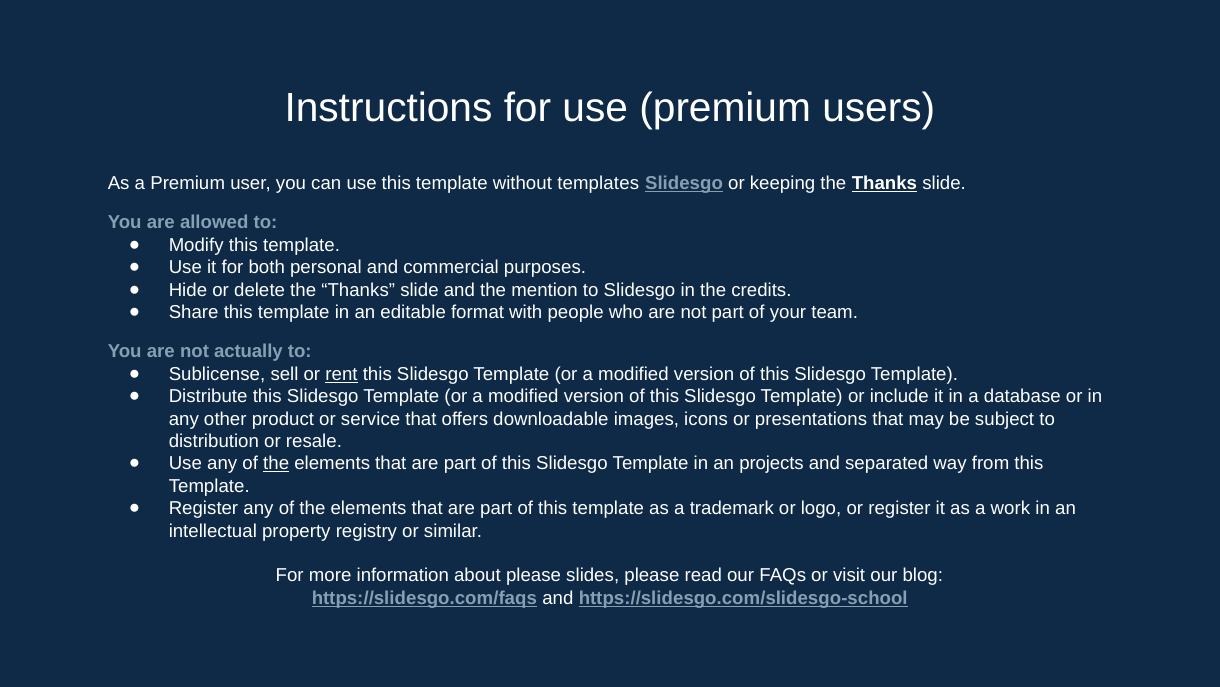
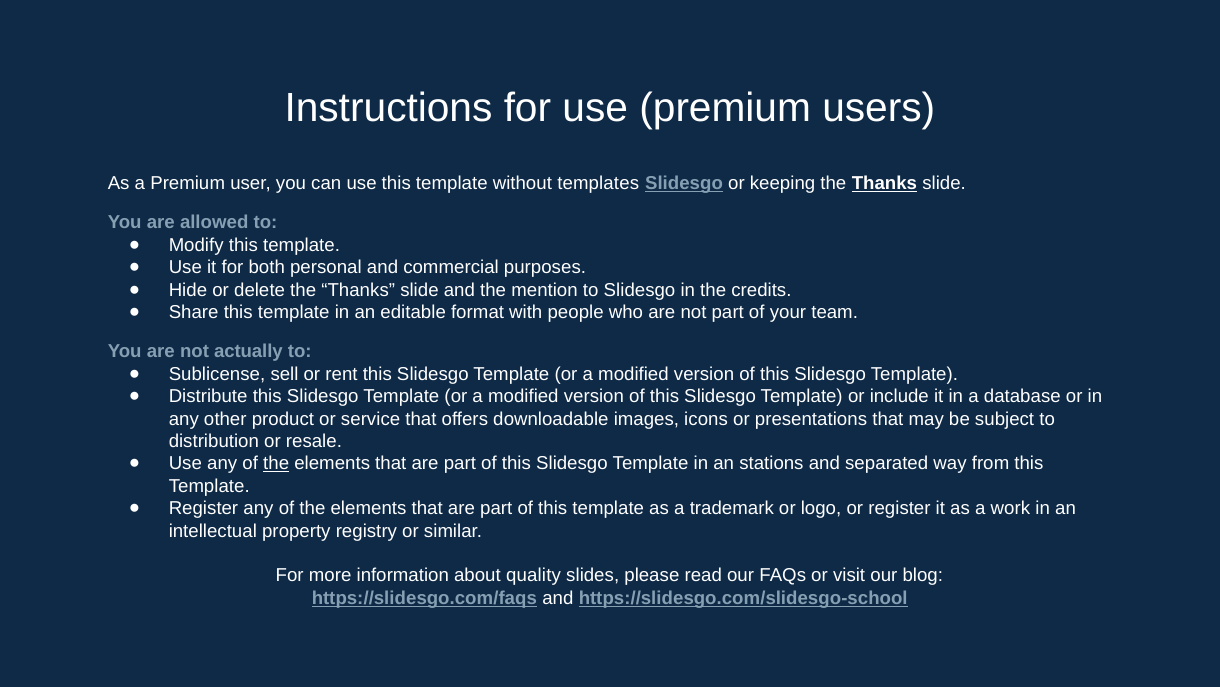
rent underline: present -> none
projects: projects -> stations
about please: please -> quality
